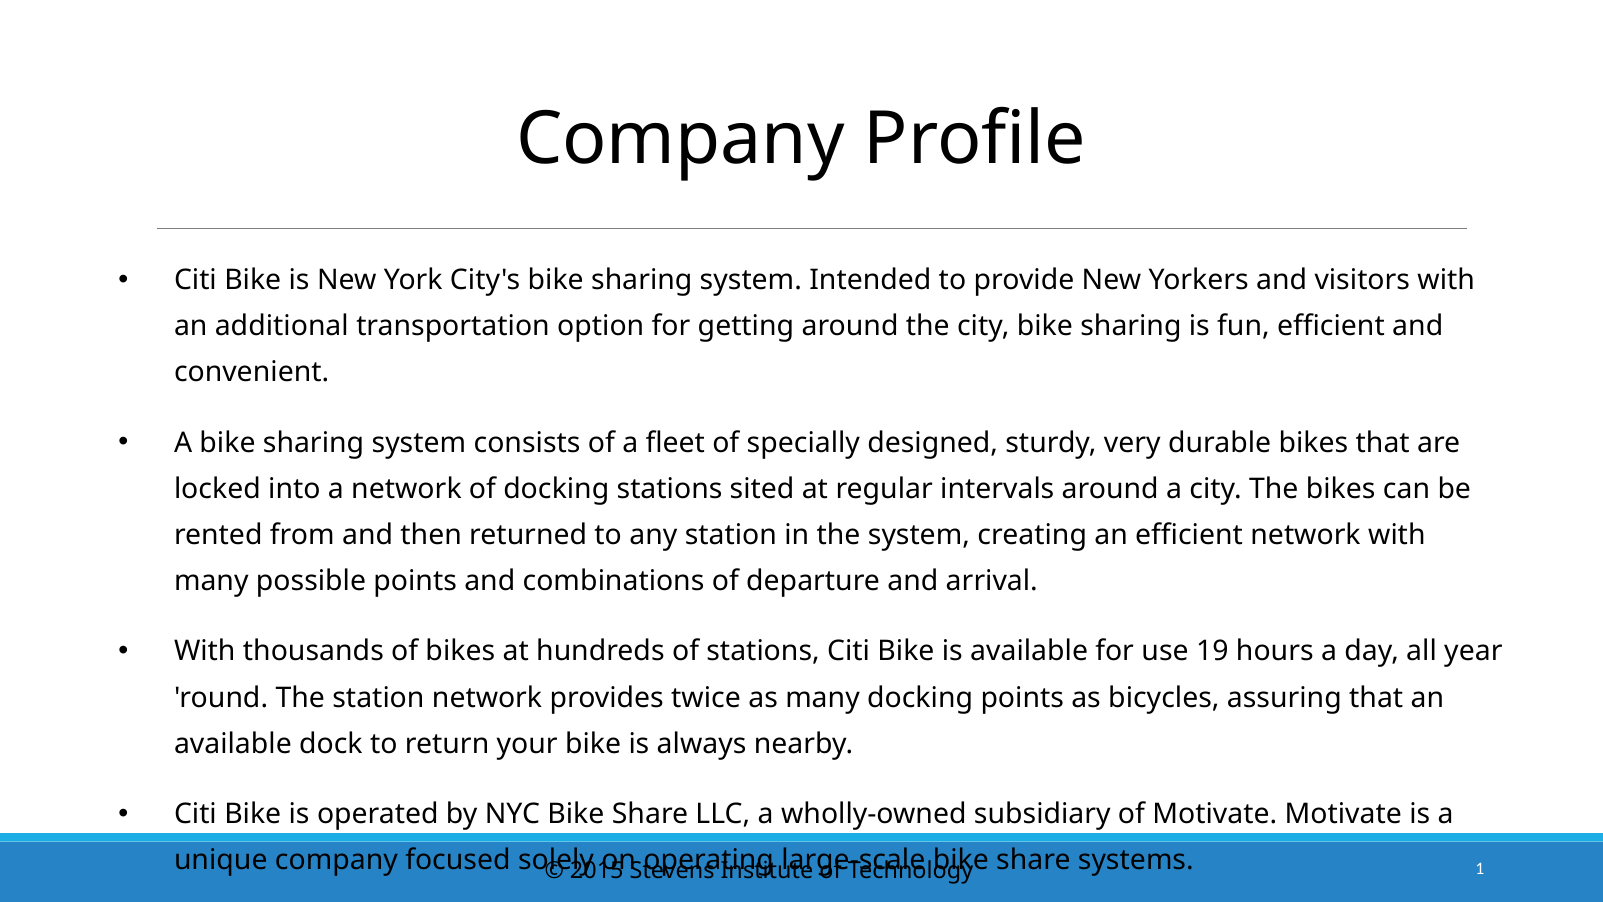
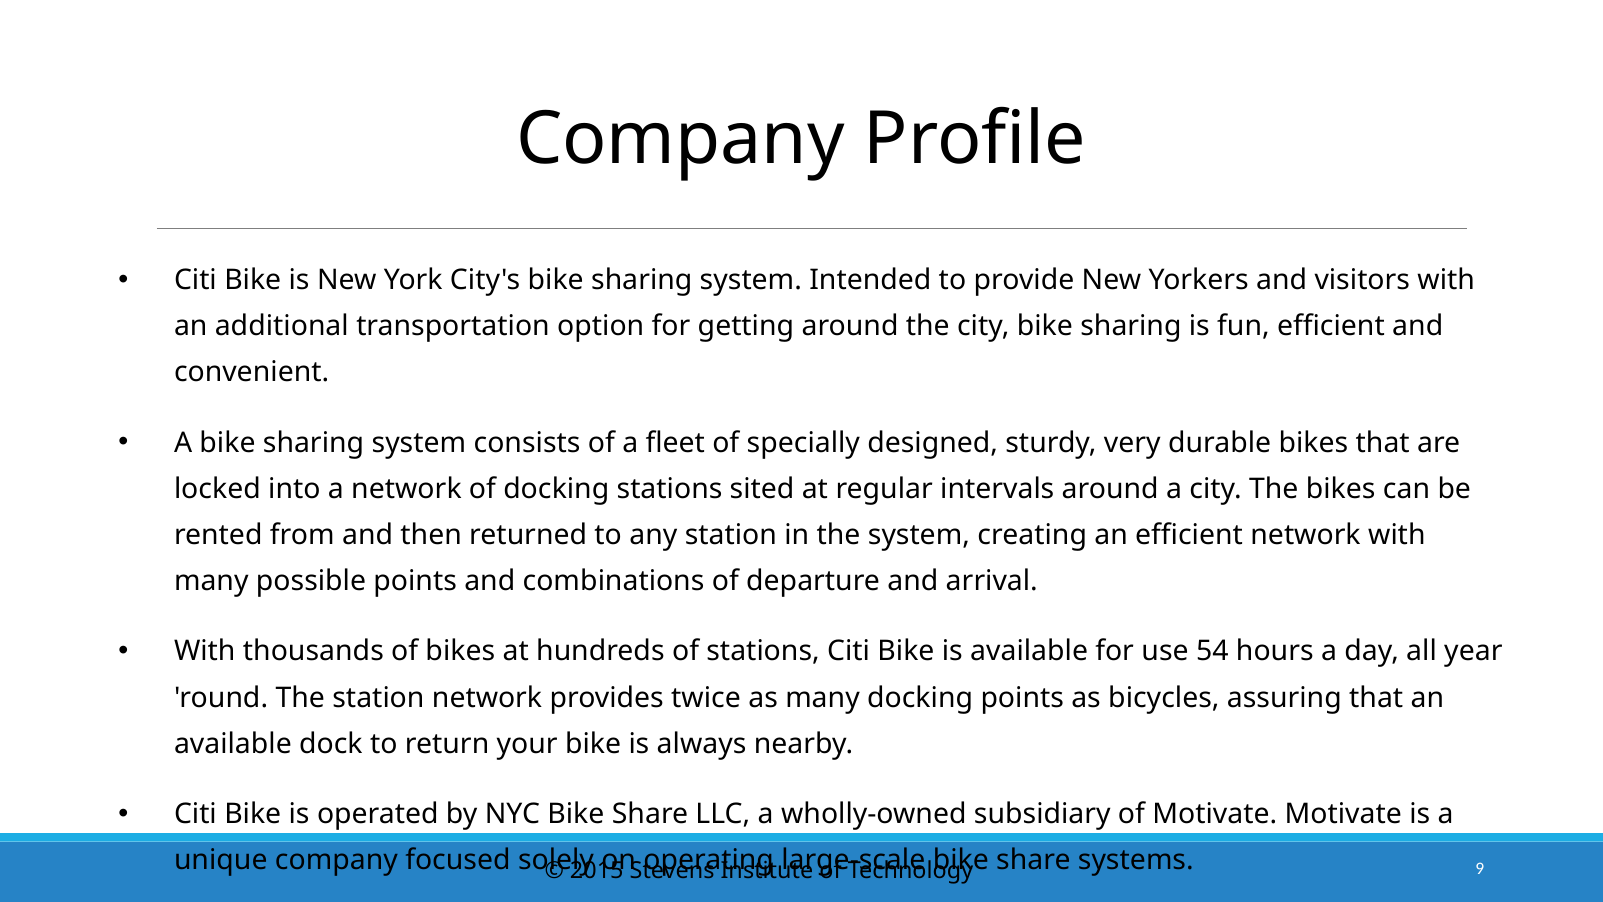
19: 19 -> 54
1: 1 -> 9
